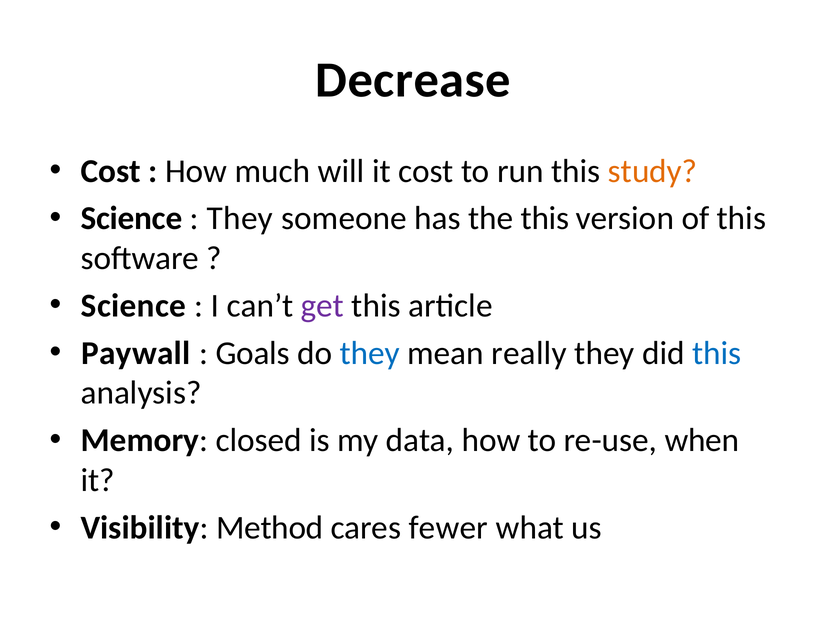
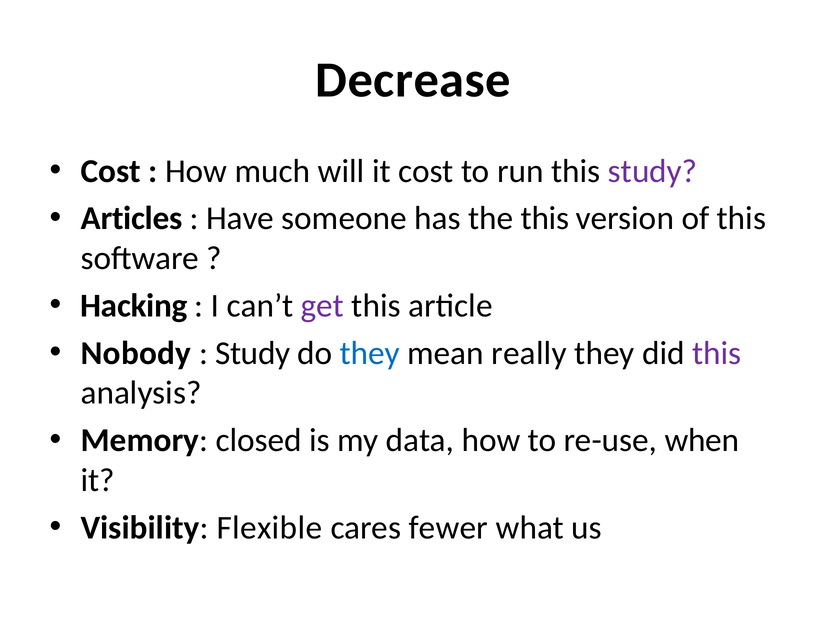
study at (653, 171) colour: orange -> purple
Science at (131, 219): Science -> Articles
They at (240, 219): They -> Have
Science at (134, 306): Science -> Hacking
Paywall: Paywall -> Nobody
Goals at (253, 353): Goals -> Study
this at (717, 353) colour: blue -> purple
Method: Method -> Flexible
